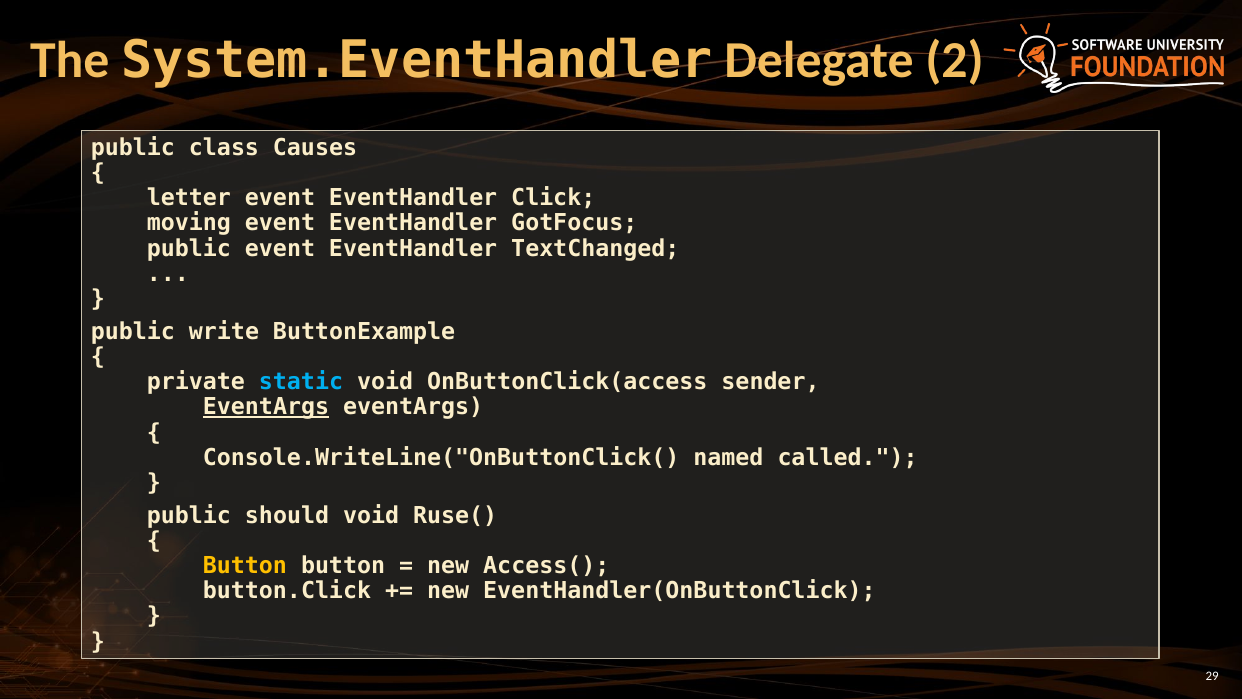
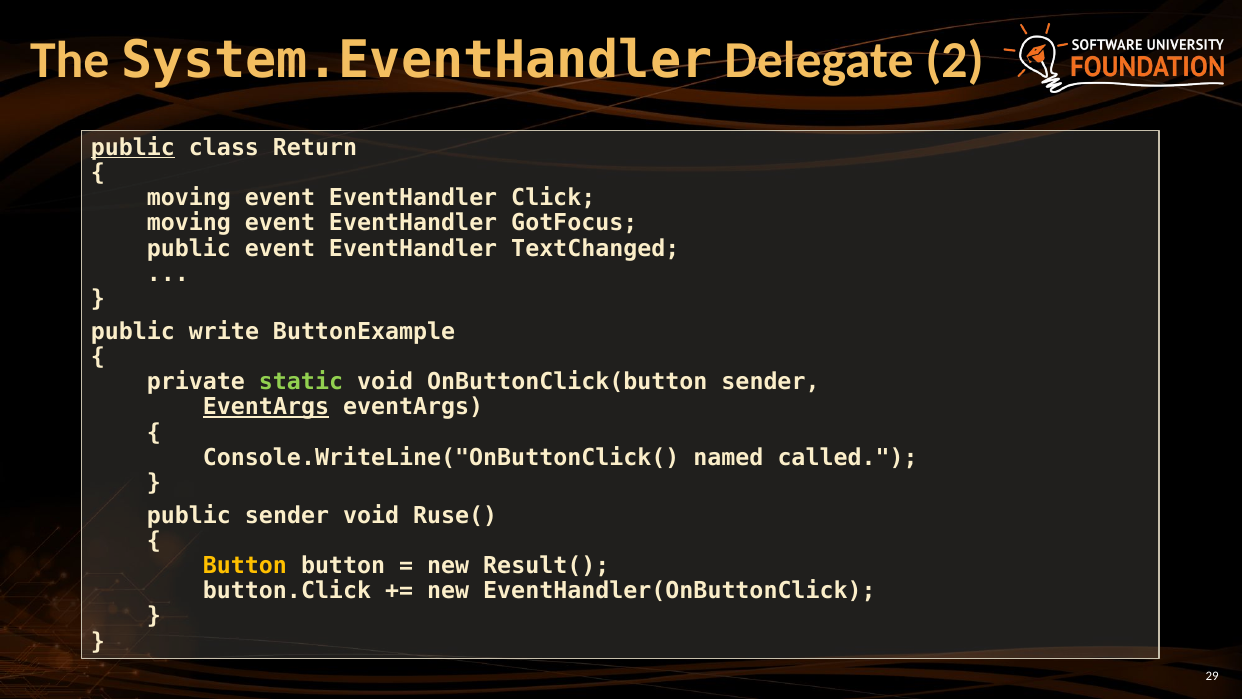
public at (133, 148) underline: none -> present
Causes: Causes -> Return
letter at (189, 198): letter -> moving
static colour: light blue -> light green
OnButtonClick(access: OnButtonClick(access -> OnButtonClick(button
public should: should -> sender
Access(: Access( -> Result(
